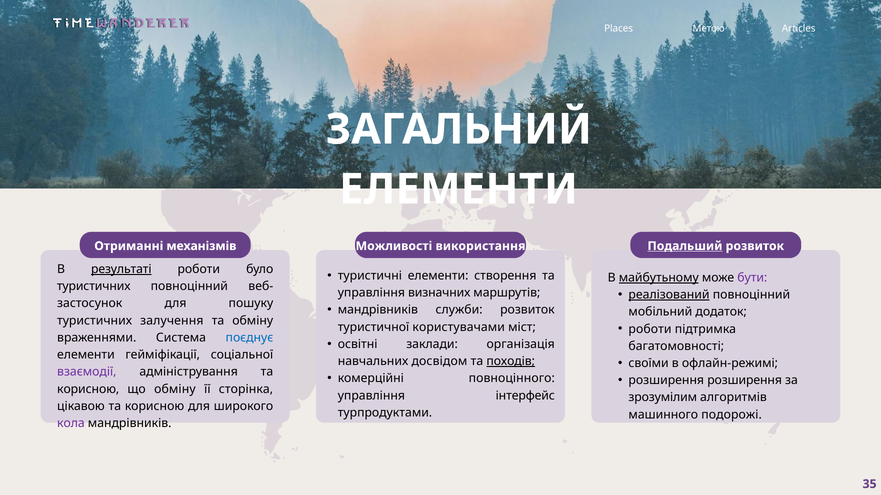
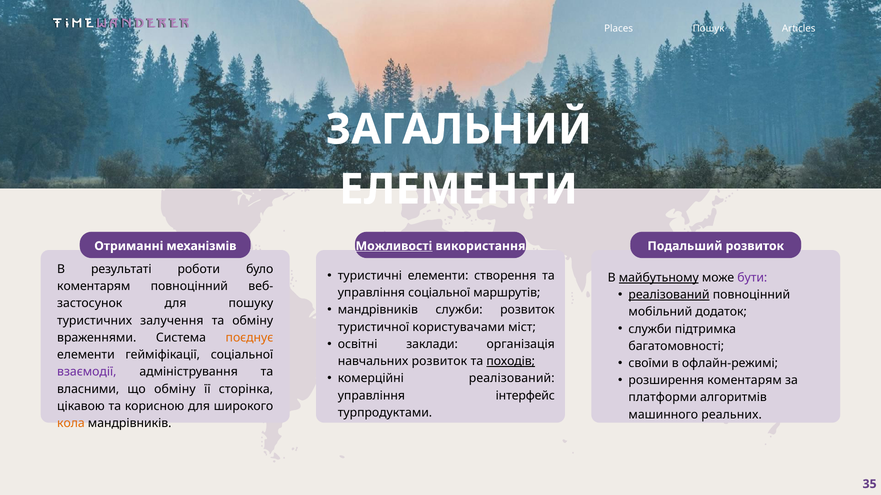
Метою: Метою -> Пошук
Можливості underline: none -> present
Подальший underline: present -> none
результаті underline: present -> none
туристичних at (94, 287): туристичних -> коментарям
управління визначних: визначних -> соціальної
роботи at (650, 329): роботи -> служби
поєднує colour: blue -> orange
навчальних досвідом: досвідом -> розвиток
комерційні повноцінного: повноцінного -> реалізований
розширення розширення: розширення -> коментарям
корисною at (88, 389): корисною -> власними
зрозумілим: зрозумілим -> платформи
подорожі: подорожі -> реальних
кола colour: purple -> orange
